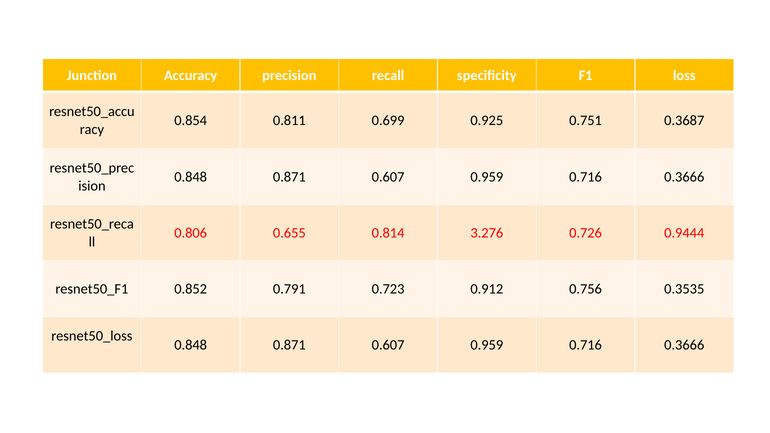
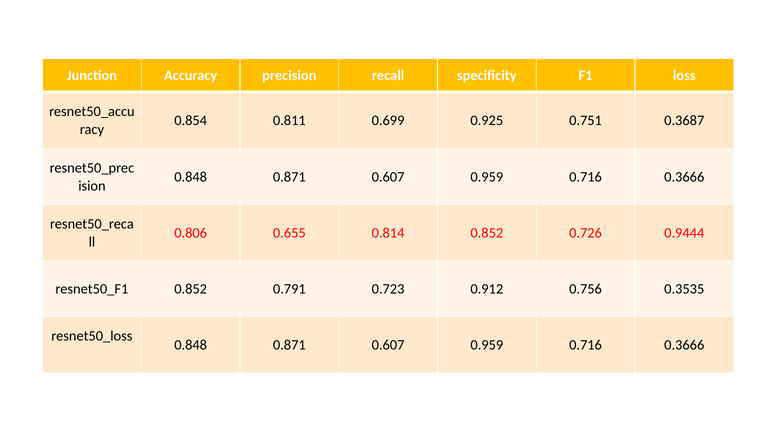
0.814 3.276: 3.276 -> 0.852
